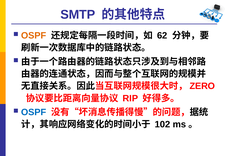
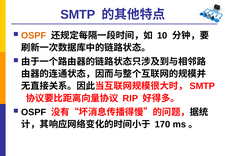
62: 62 -> 10
ZERO at (202, 86): ZERO -> SMTP
OSPF at (34, 112) colour: blue -> black
102: 102 -> 170
